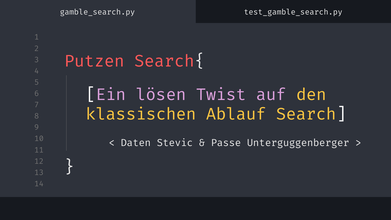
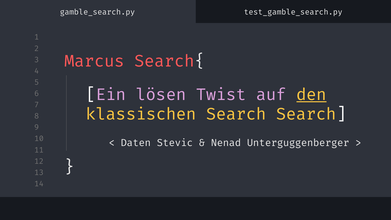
Putzen: Putzen -> Marcus
den underline: none -> present
klassischen Ablauf: Ablauf -> Search
Passe: Passe -> Nenad
